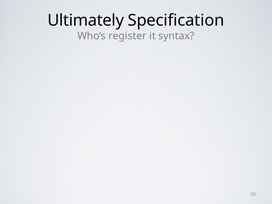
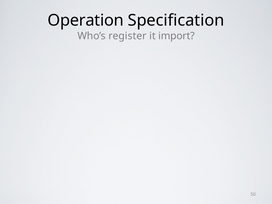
Ultimately: Ultimately -> Operation
syntax: syntax -> import
